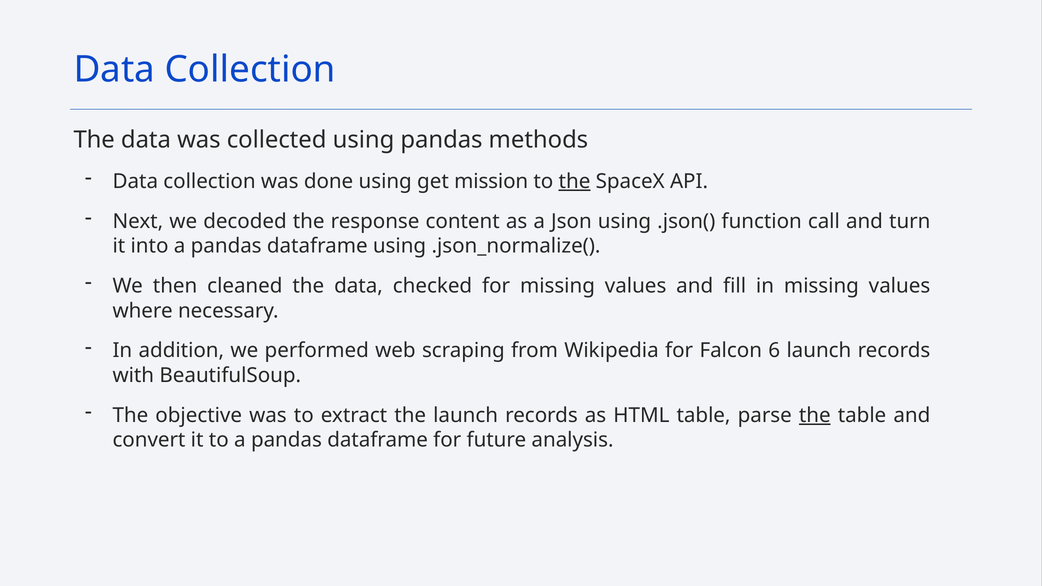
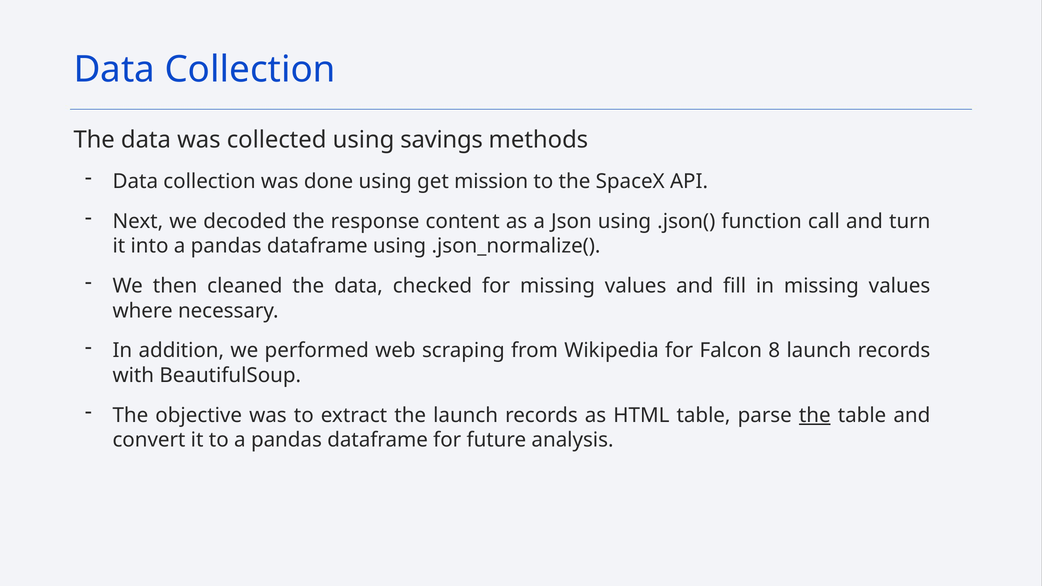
using pandas: pandas -> savings
the at (574, 181) underline: present -> none
6: 6 -> 8
